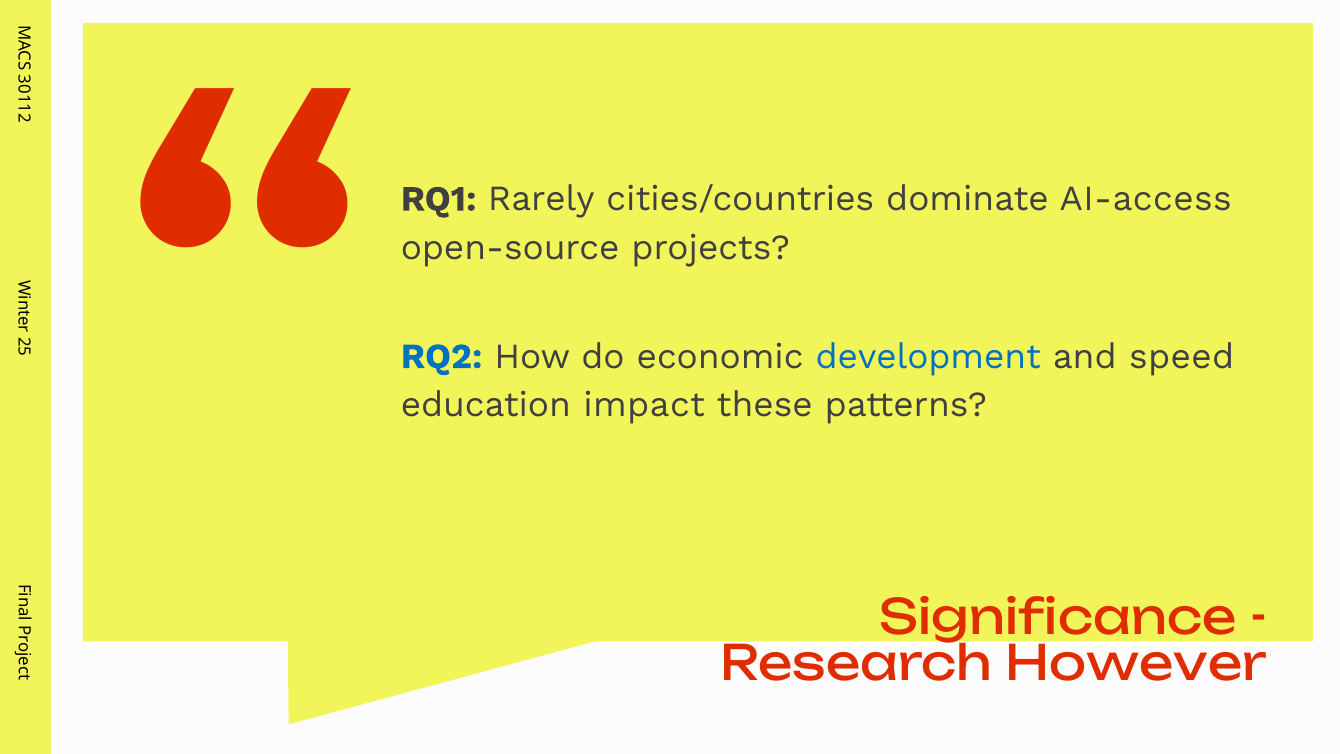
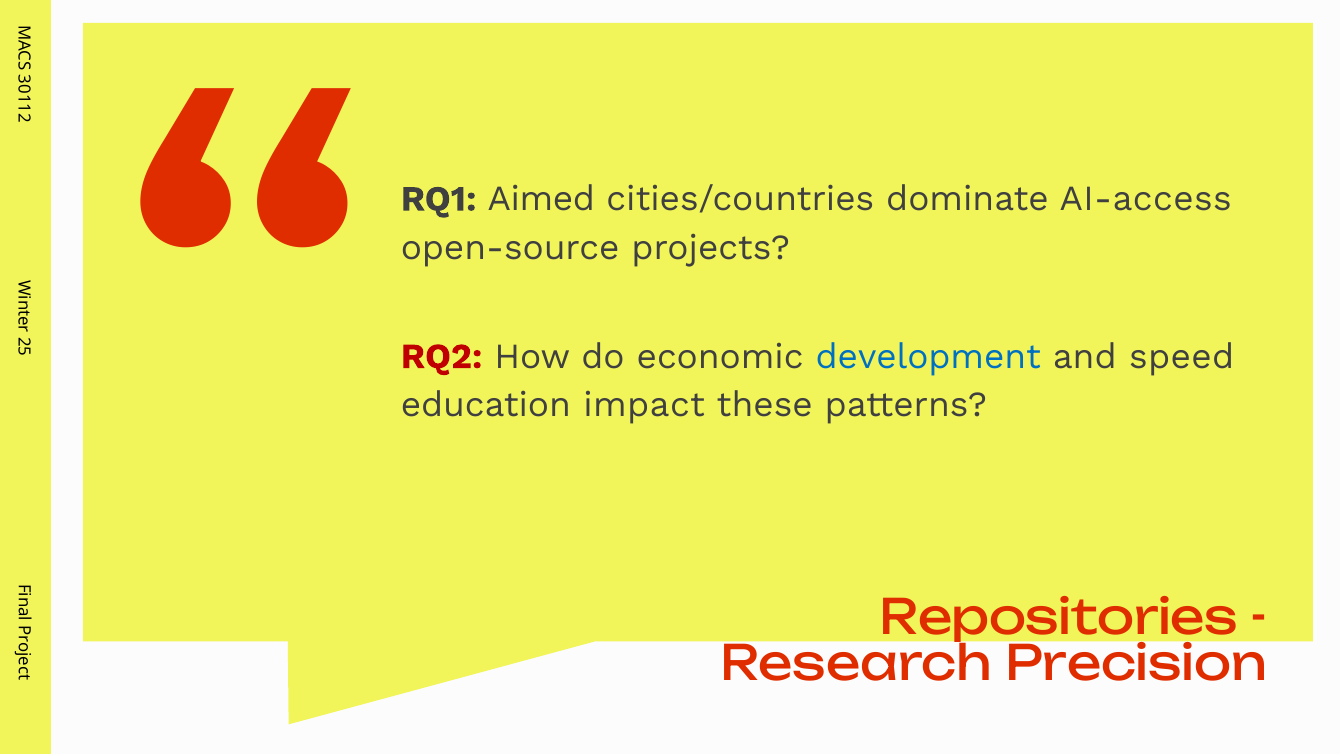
Rarely: Rarely -> Aimed
RQ2 colour: blue -> red
Significance: Significance -> Repositories
However: However -> Precision
